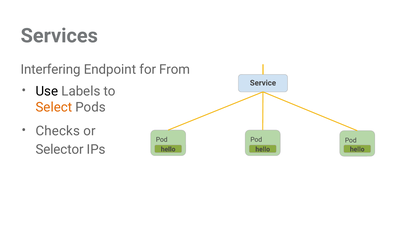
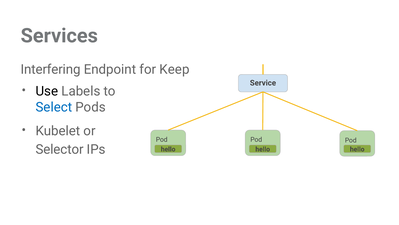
From: From -> Keep
Select colour: orange -> blue
Checks: Checks -> Kubelet
